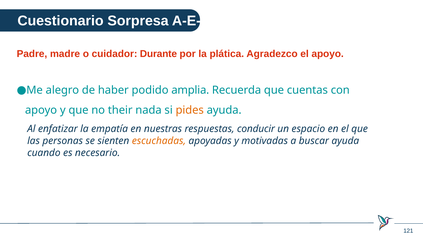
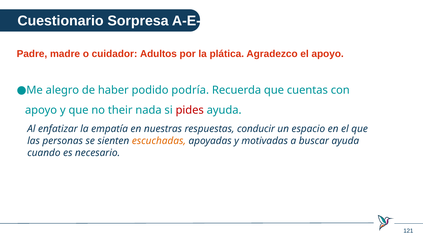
Durante: Durante -> Adultos
amplia: amplia -> podría
pides colour: orange -> red
